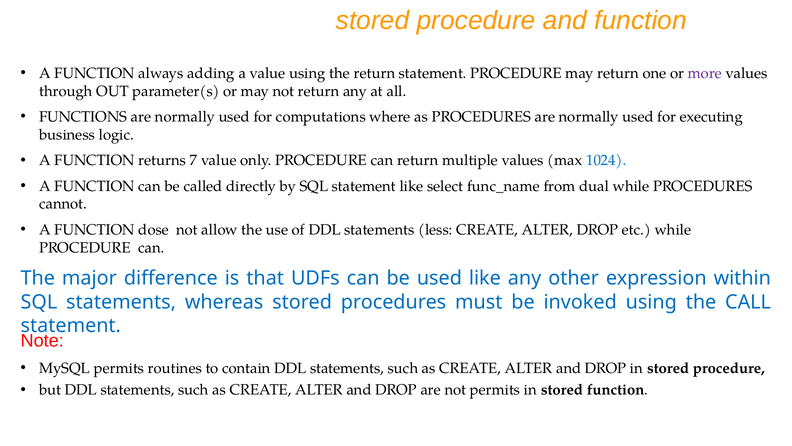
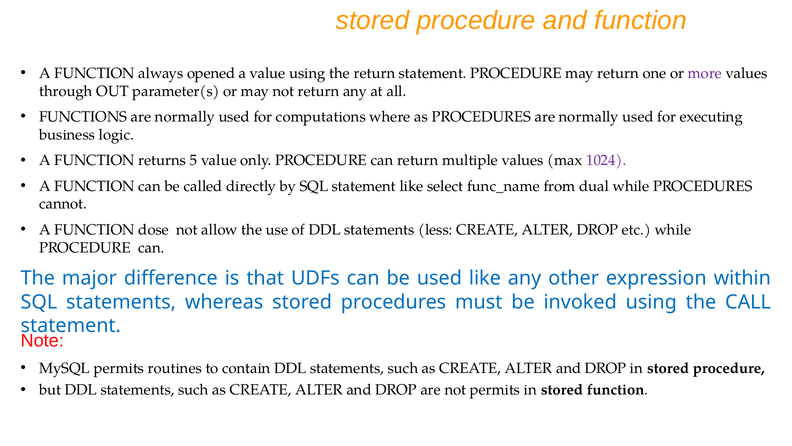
adding: adding -> opened
7: 7 -> 5
1024 colour: blue -> purple
